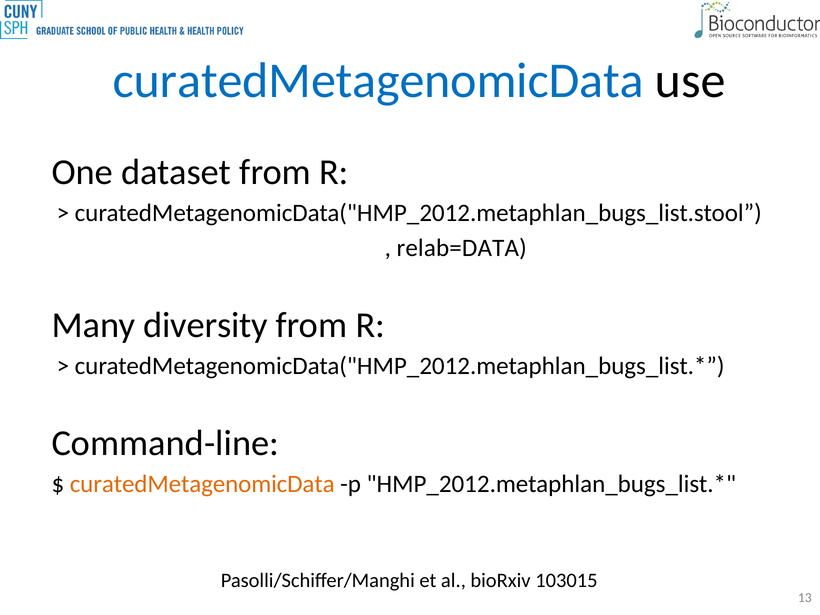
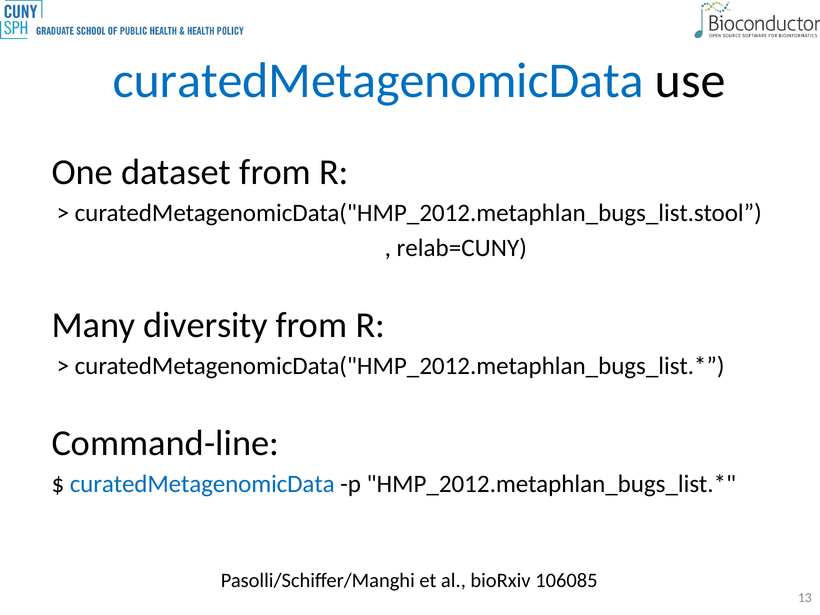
relab=DATA: relab=DATA -> relab=CUNY
curatedMetagenomicData at (202, 484) colour: orange -> blue
103015: 103015 -> 106085
